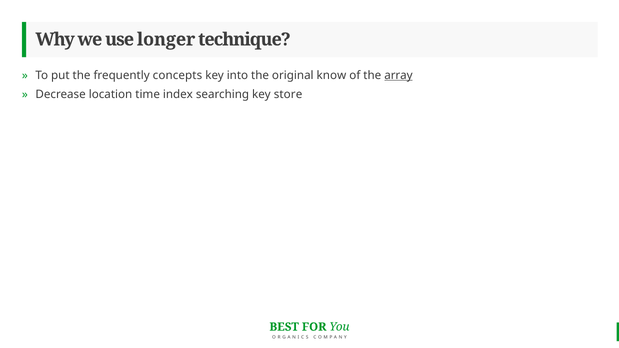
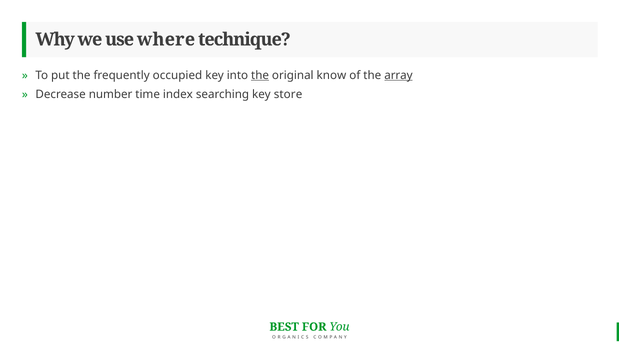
longer: longer -> where
concepts: concepts -> occupied
the at (260, 75) underline: none -> present
location: location -> number
